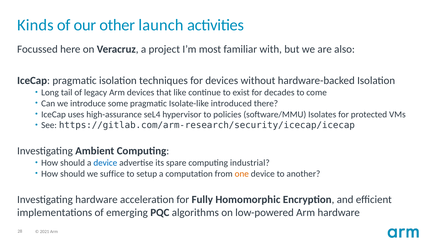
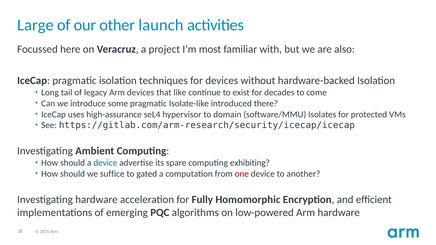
Kinds: Kinds -> Large
policies: policies -> domain
industrial: industrial -> exhibiting
setup: setup -> gated
one colour: orange -> red
